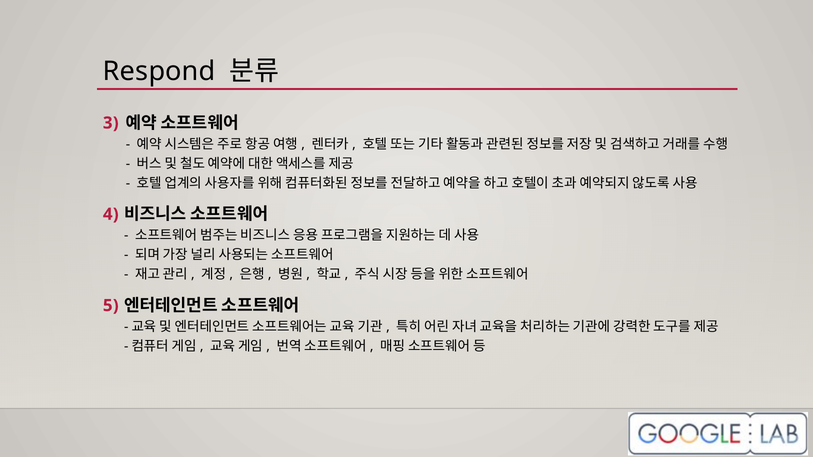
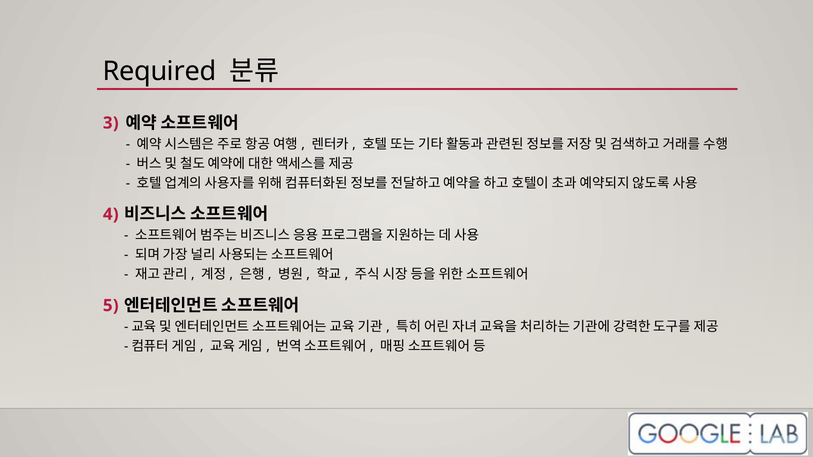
Respond: Respond -> Required
